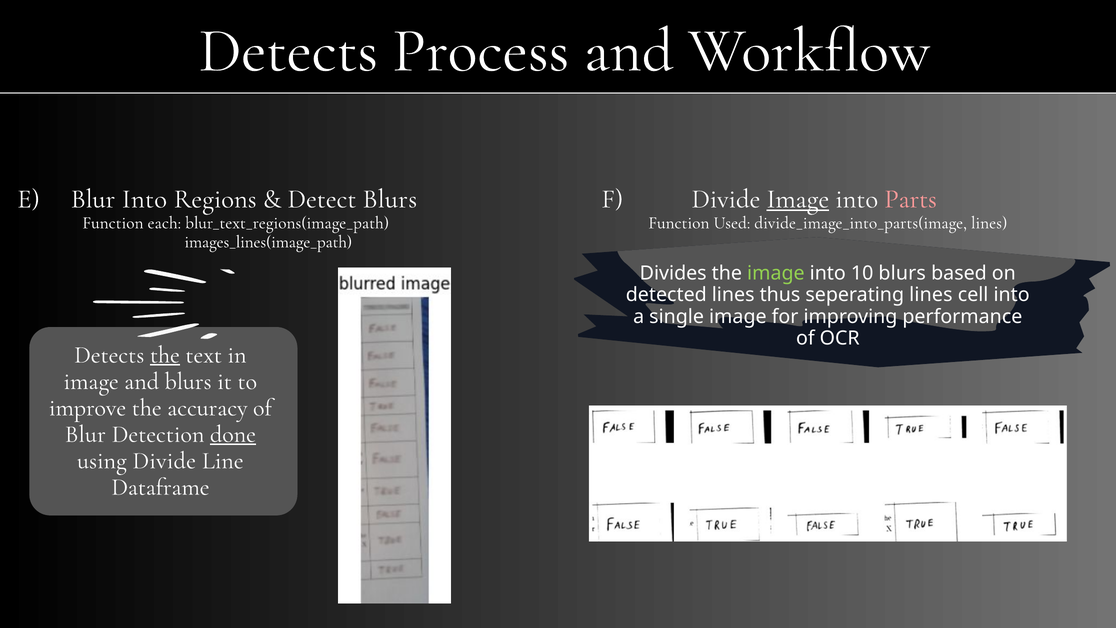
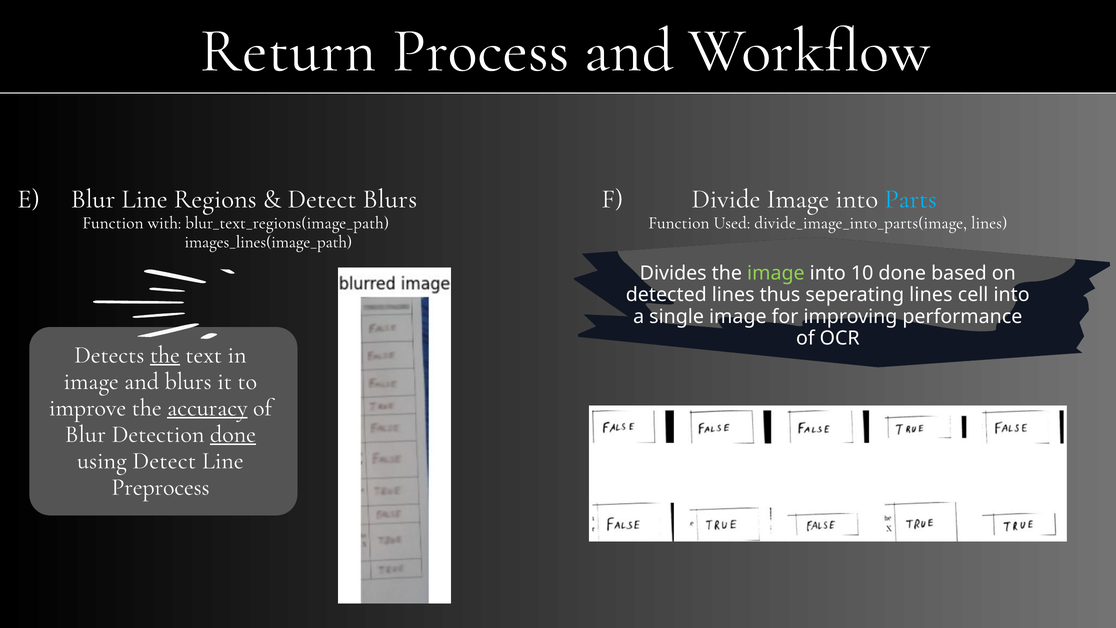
Detects at (288, 50): Detects -> Return
Blur Into: Into -> Line
Image at (798, 199) underline: present -> none
Parts colour: pink -> light blue
each: each -> with
10 blurs: blurs -> done
accuracy underline: none -> present
using Divide: Divide -> Detect
Dataframe: Dataframe -> Preprocess
